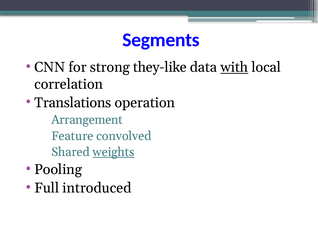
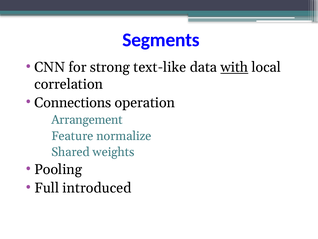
they-like: they-like -> text-like
Translations: Translations -> Connections
convolved: convolved -> normalize
weights underline: present -> none
